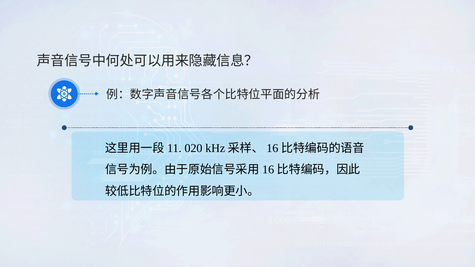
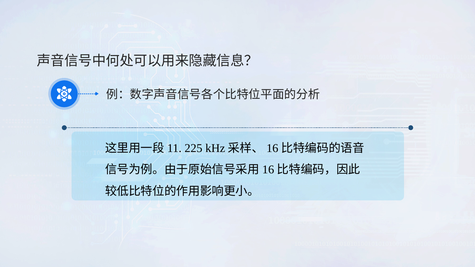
020: 020 -> 225
